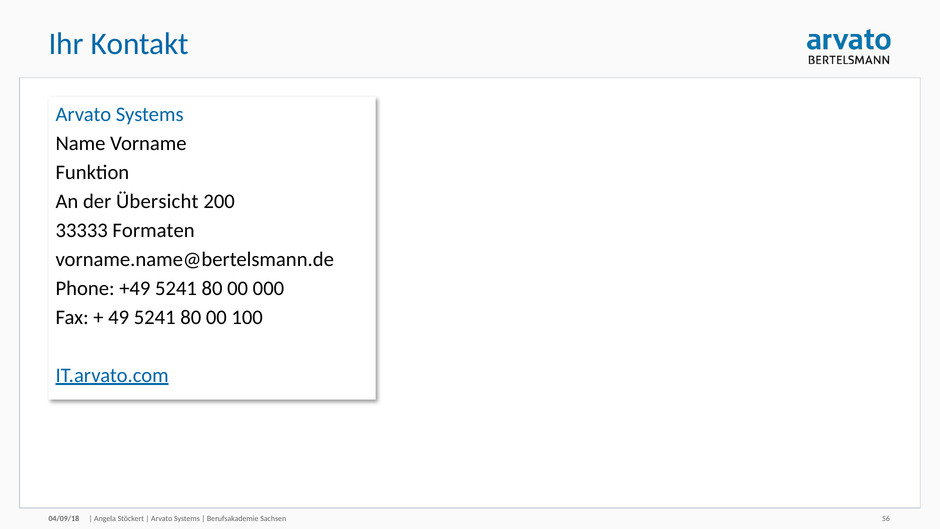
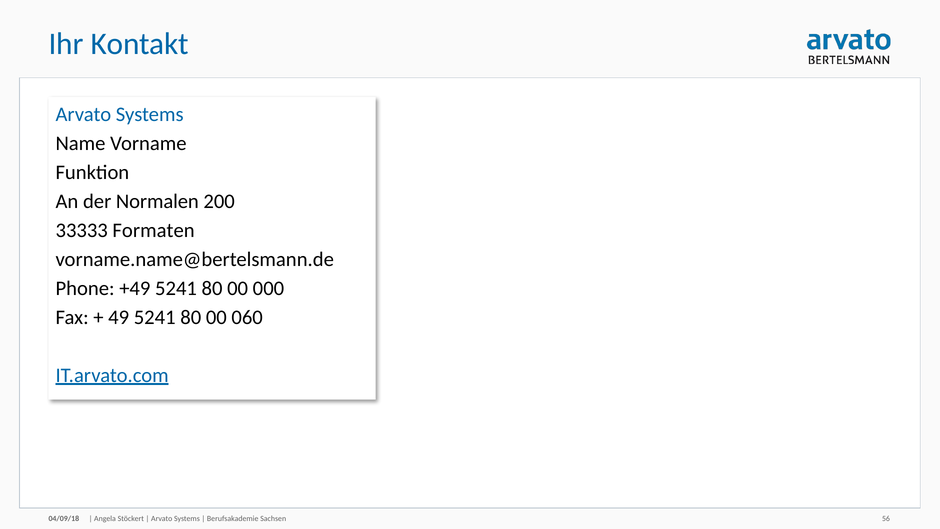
Übersicht: Übersicht -> Normalen
100: 100 -> 060
